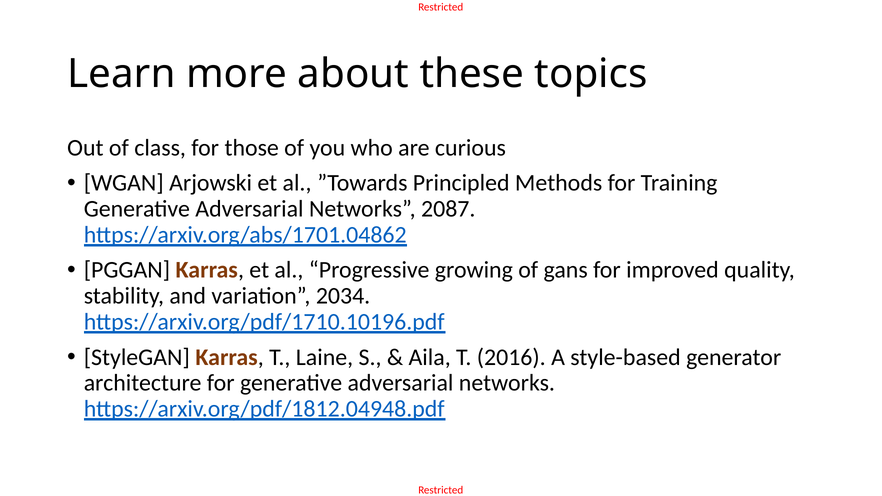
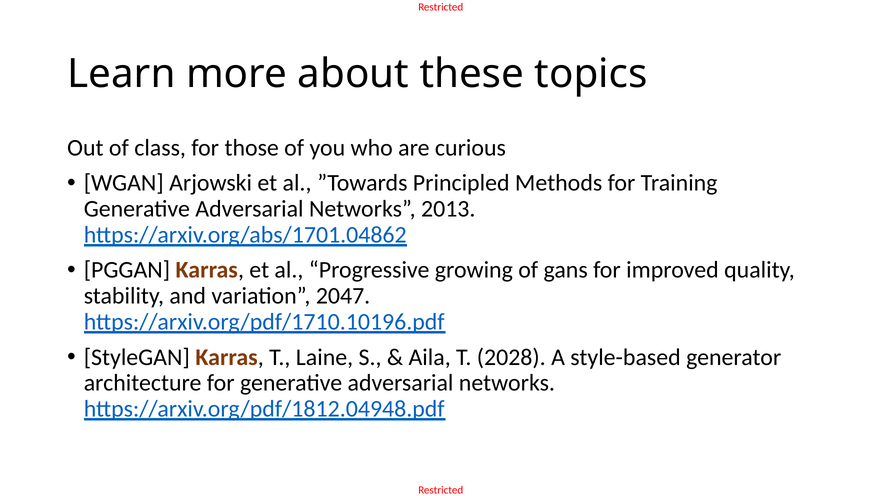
2087: 2087 -> 2013
2034: 2034 -> 2047
2016: 2016 -> 2028
